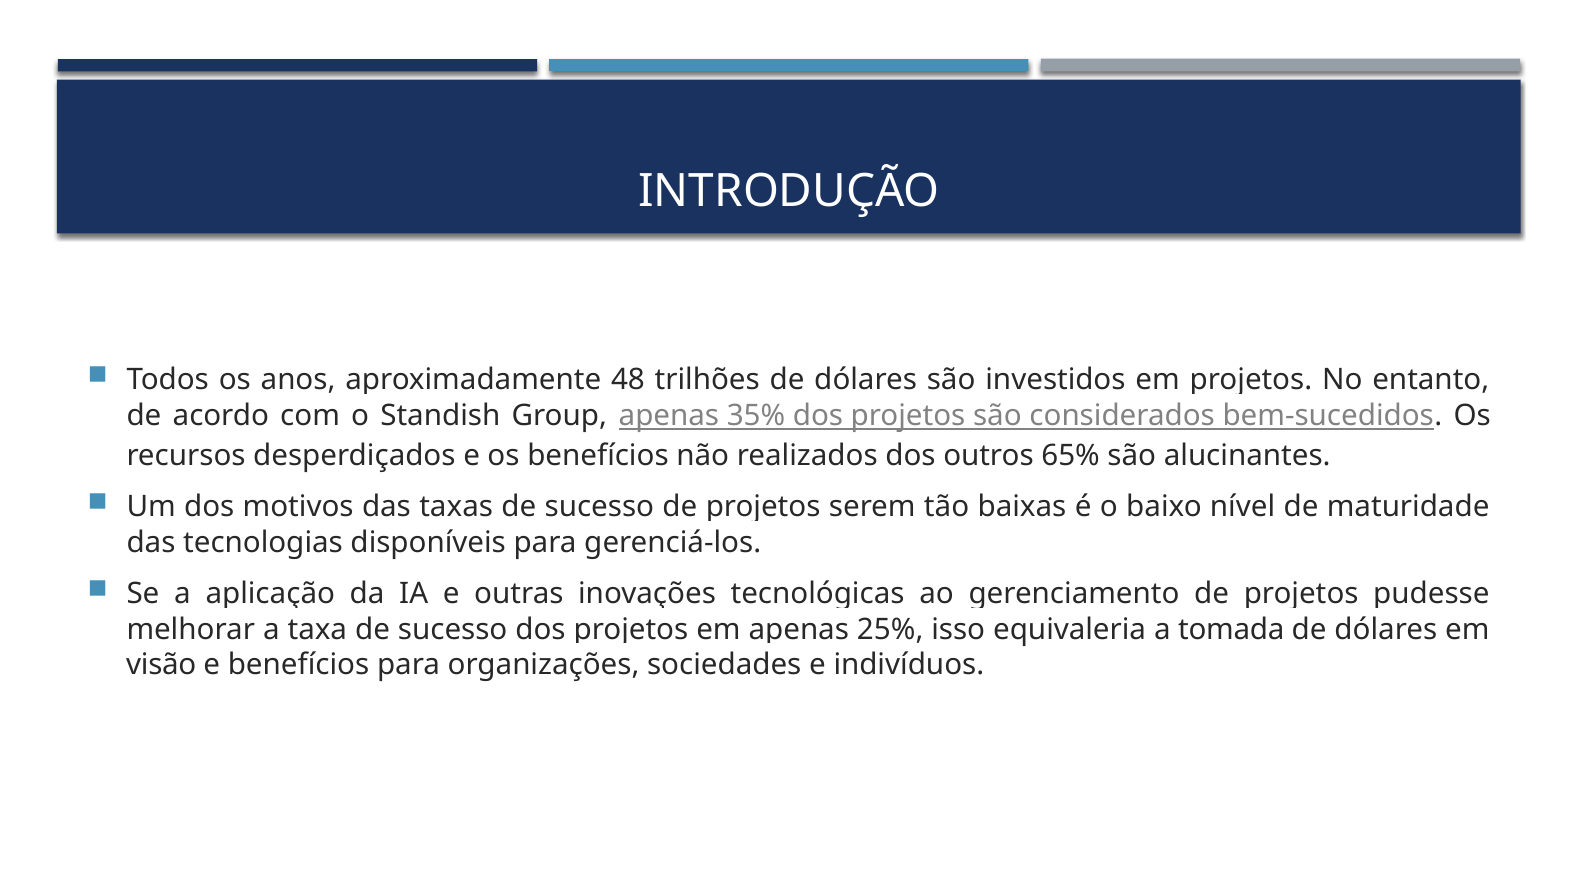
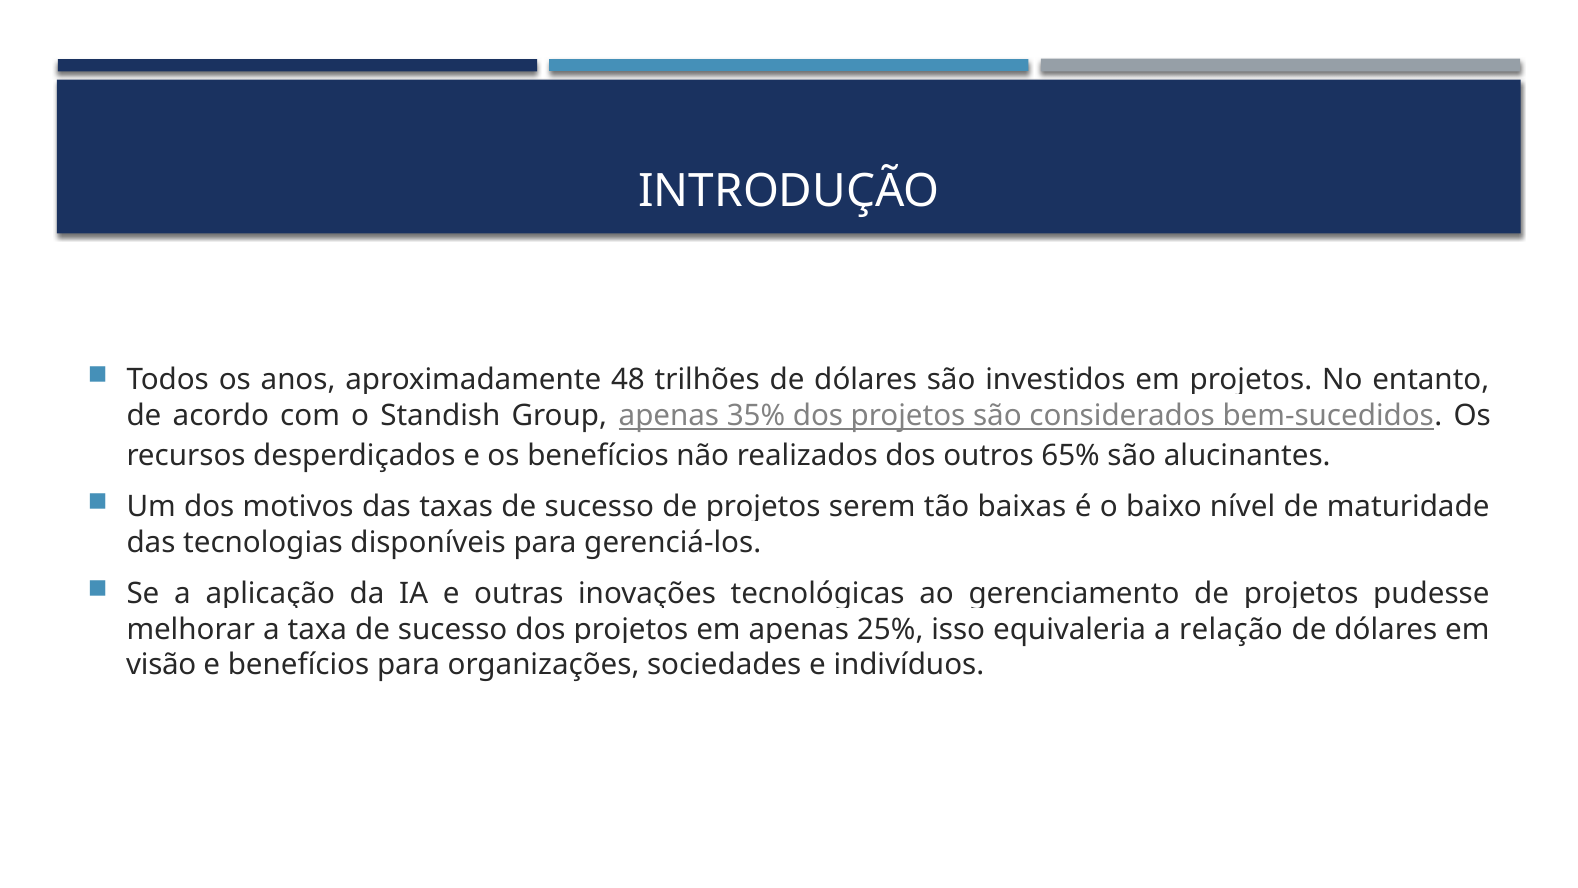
tomada: tomada -> relação
